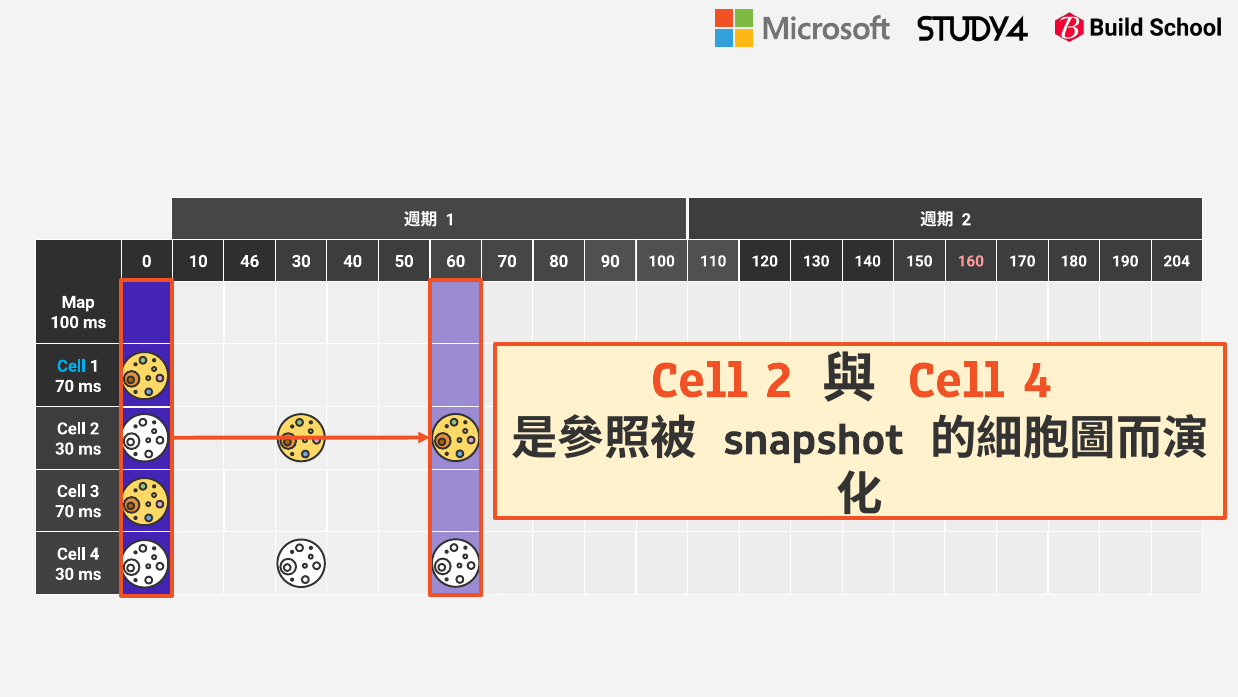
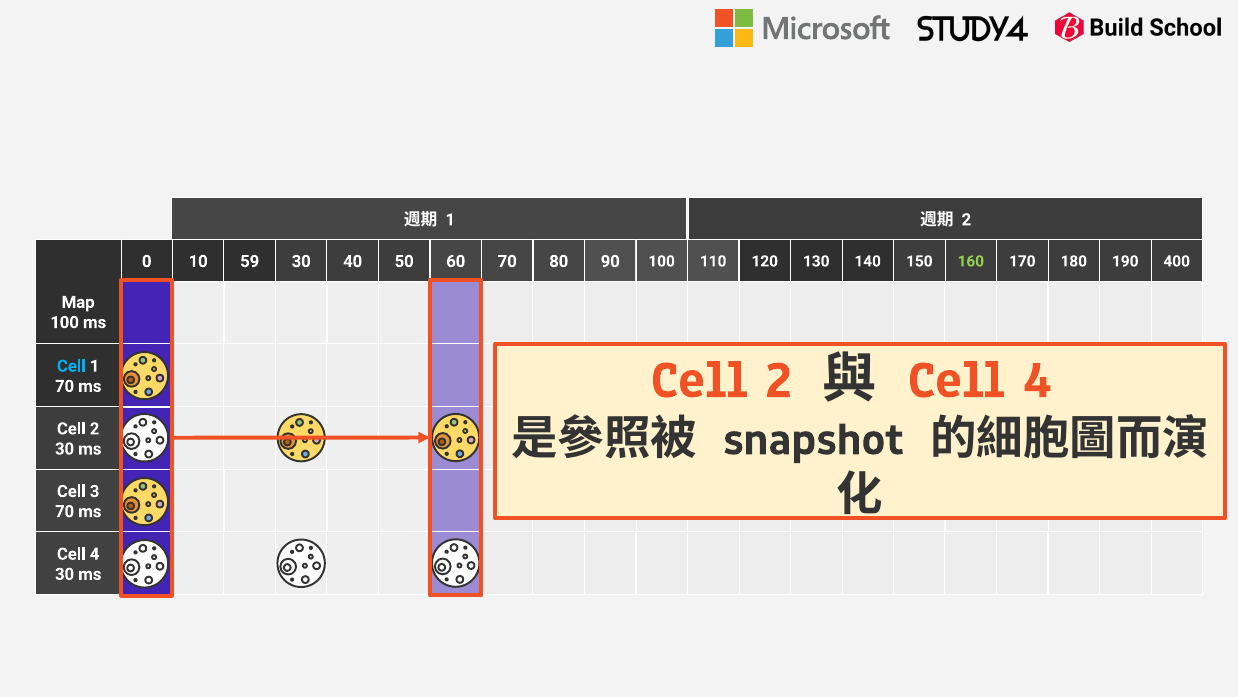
46: 46 -> 59
160 colour: pink -> light green
204: 204 -> 400
